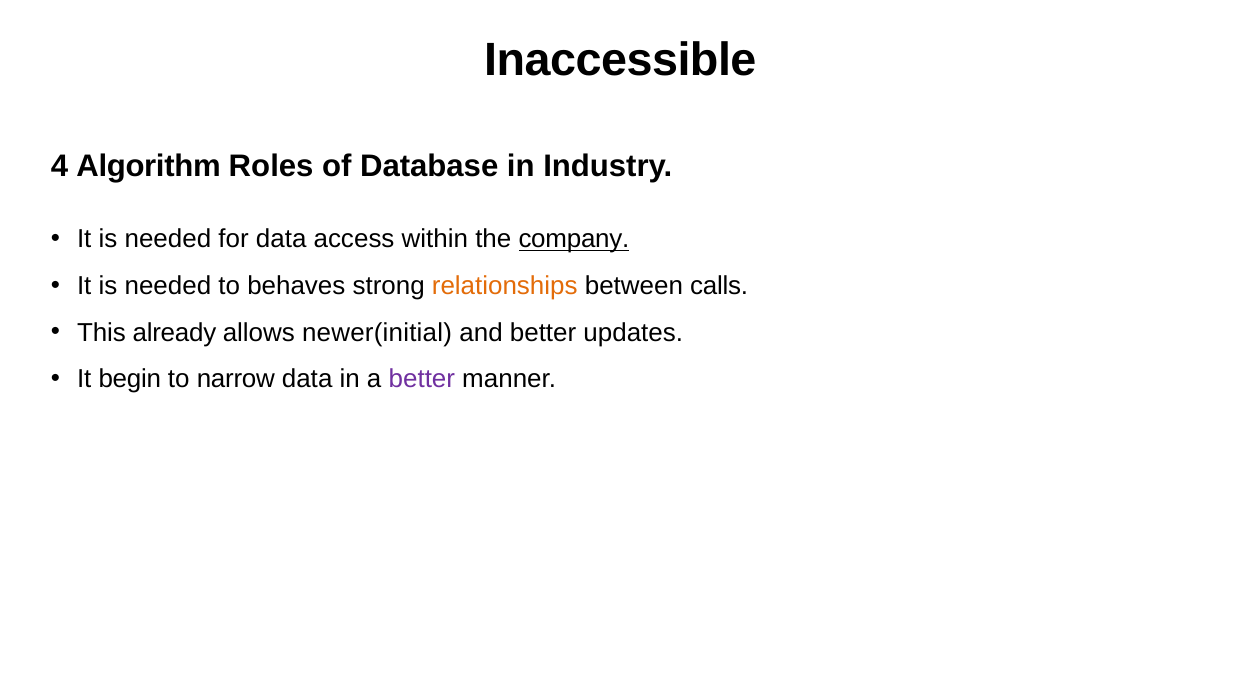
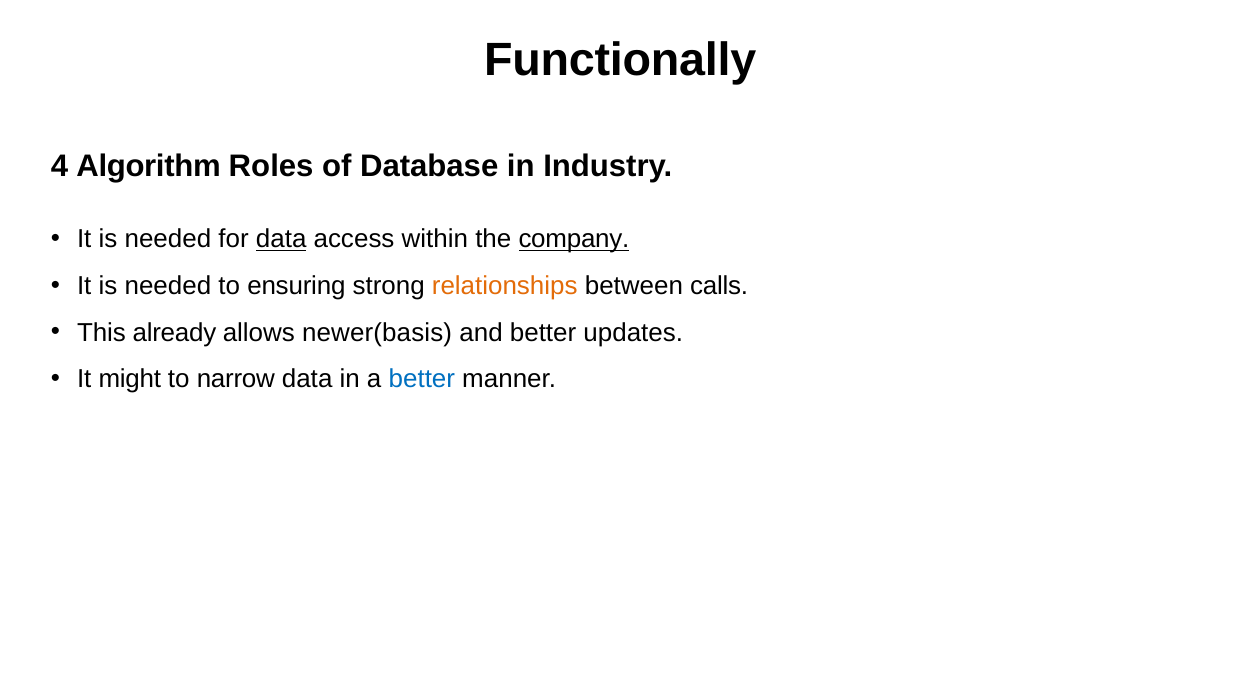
Inaccessible: Inaccessible -> Functionally
data at (281, 239) underline: none -> present
behaves: behaves -> ensuring
newer(initial: newer(initial -> newer(basis
begin: begin -> might
better at (422, 379) colour: purple -> blue
